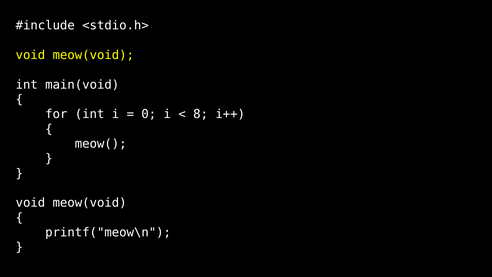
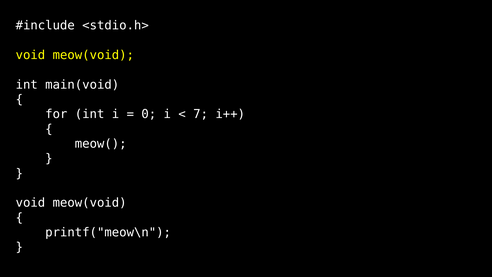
8: 8 -> 7
